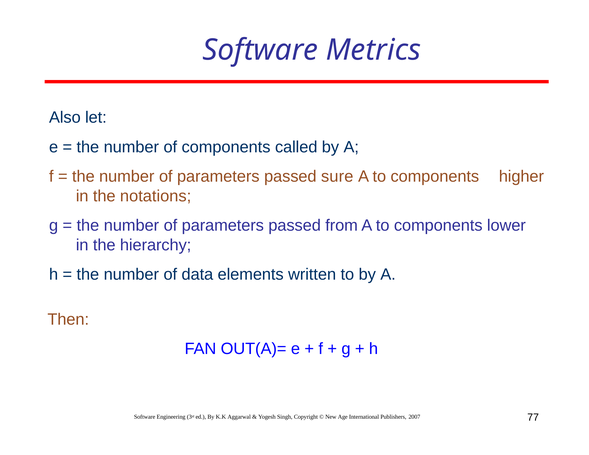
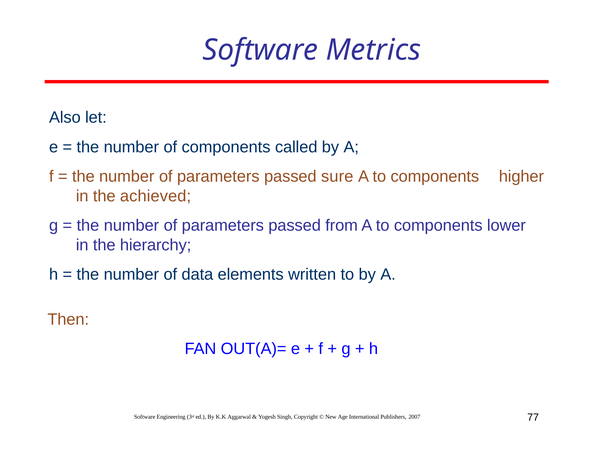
notations: notations -> achieved
